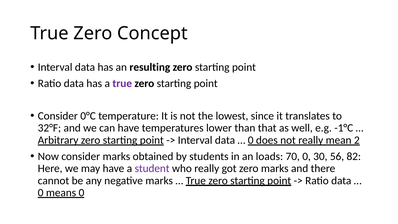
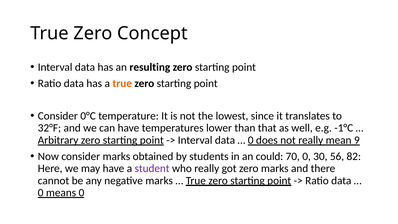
true at (122, 83) colour: purple -> orange
2: 2 -> 9
loads: loads -> could
